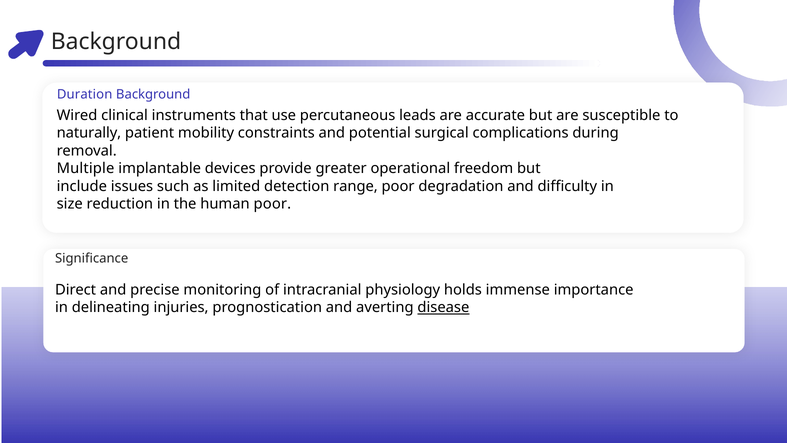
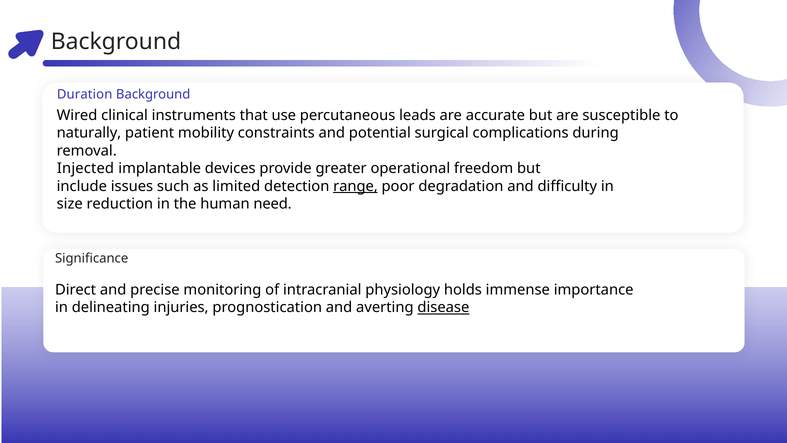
Multiple: Multiple -> Injected
range underline: none -> present
human poor: poor -> need
